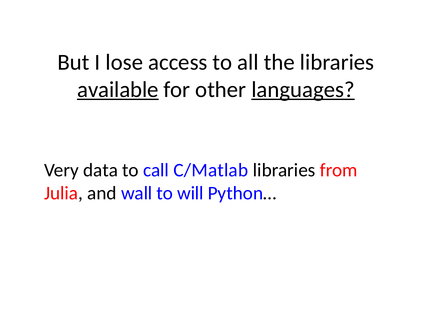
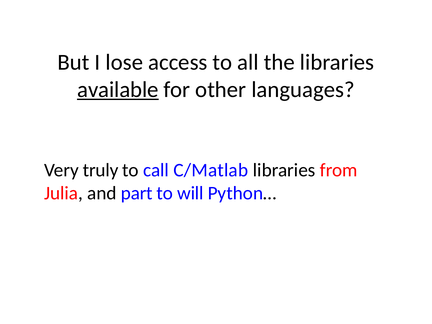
languages underline: present -> none
data: data -> truly
wall: wall -> part
